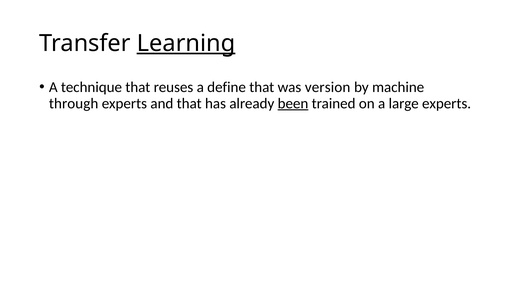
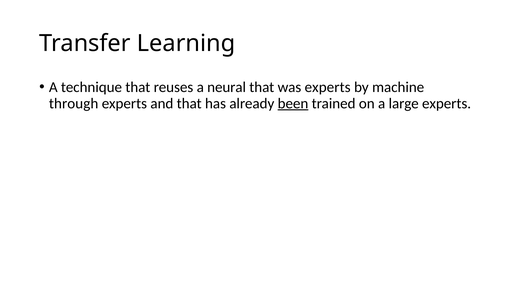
Learning underline: present -> none
define: define -> neural
was version: version -> experts
